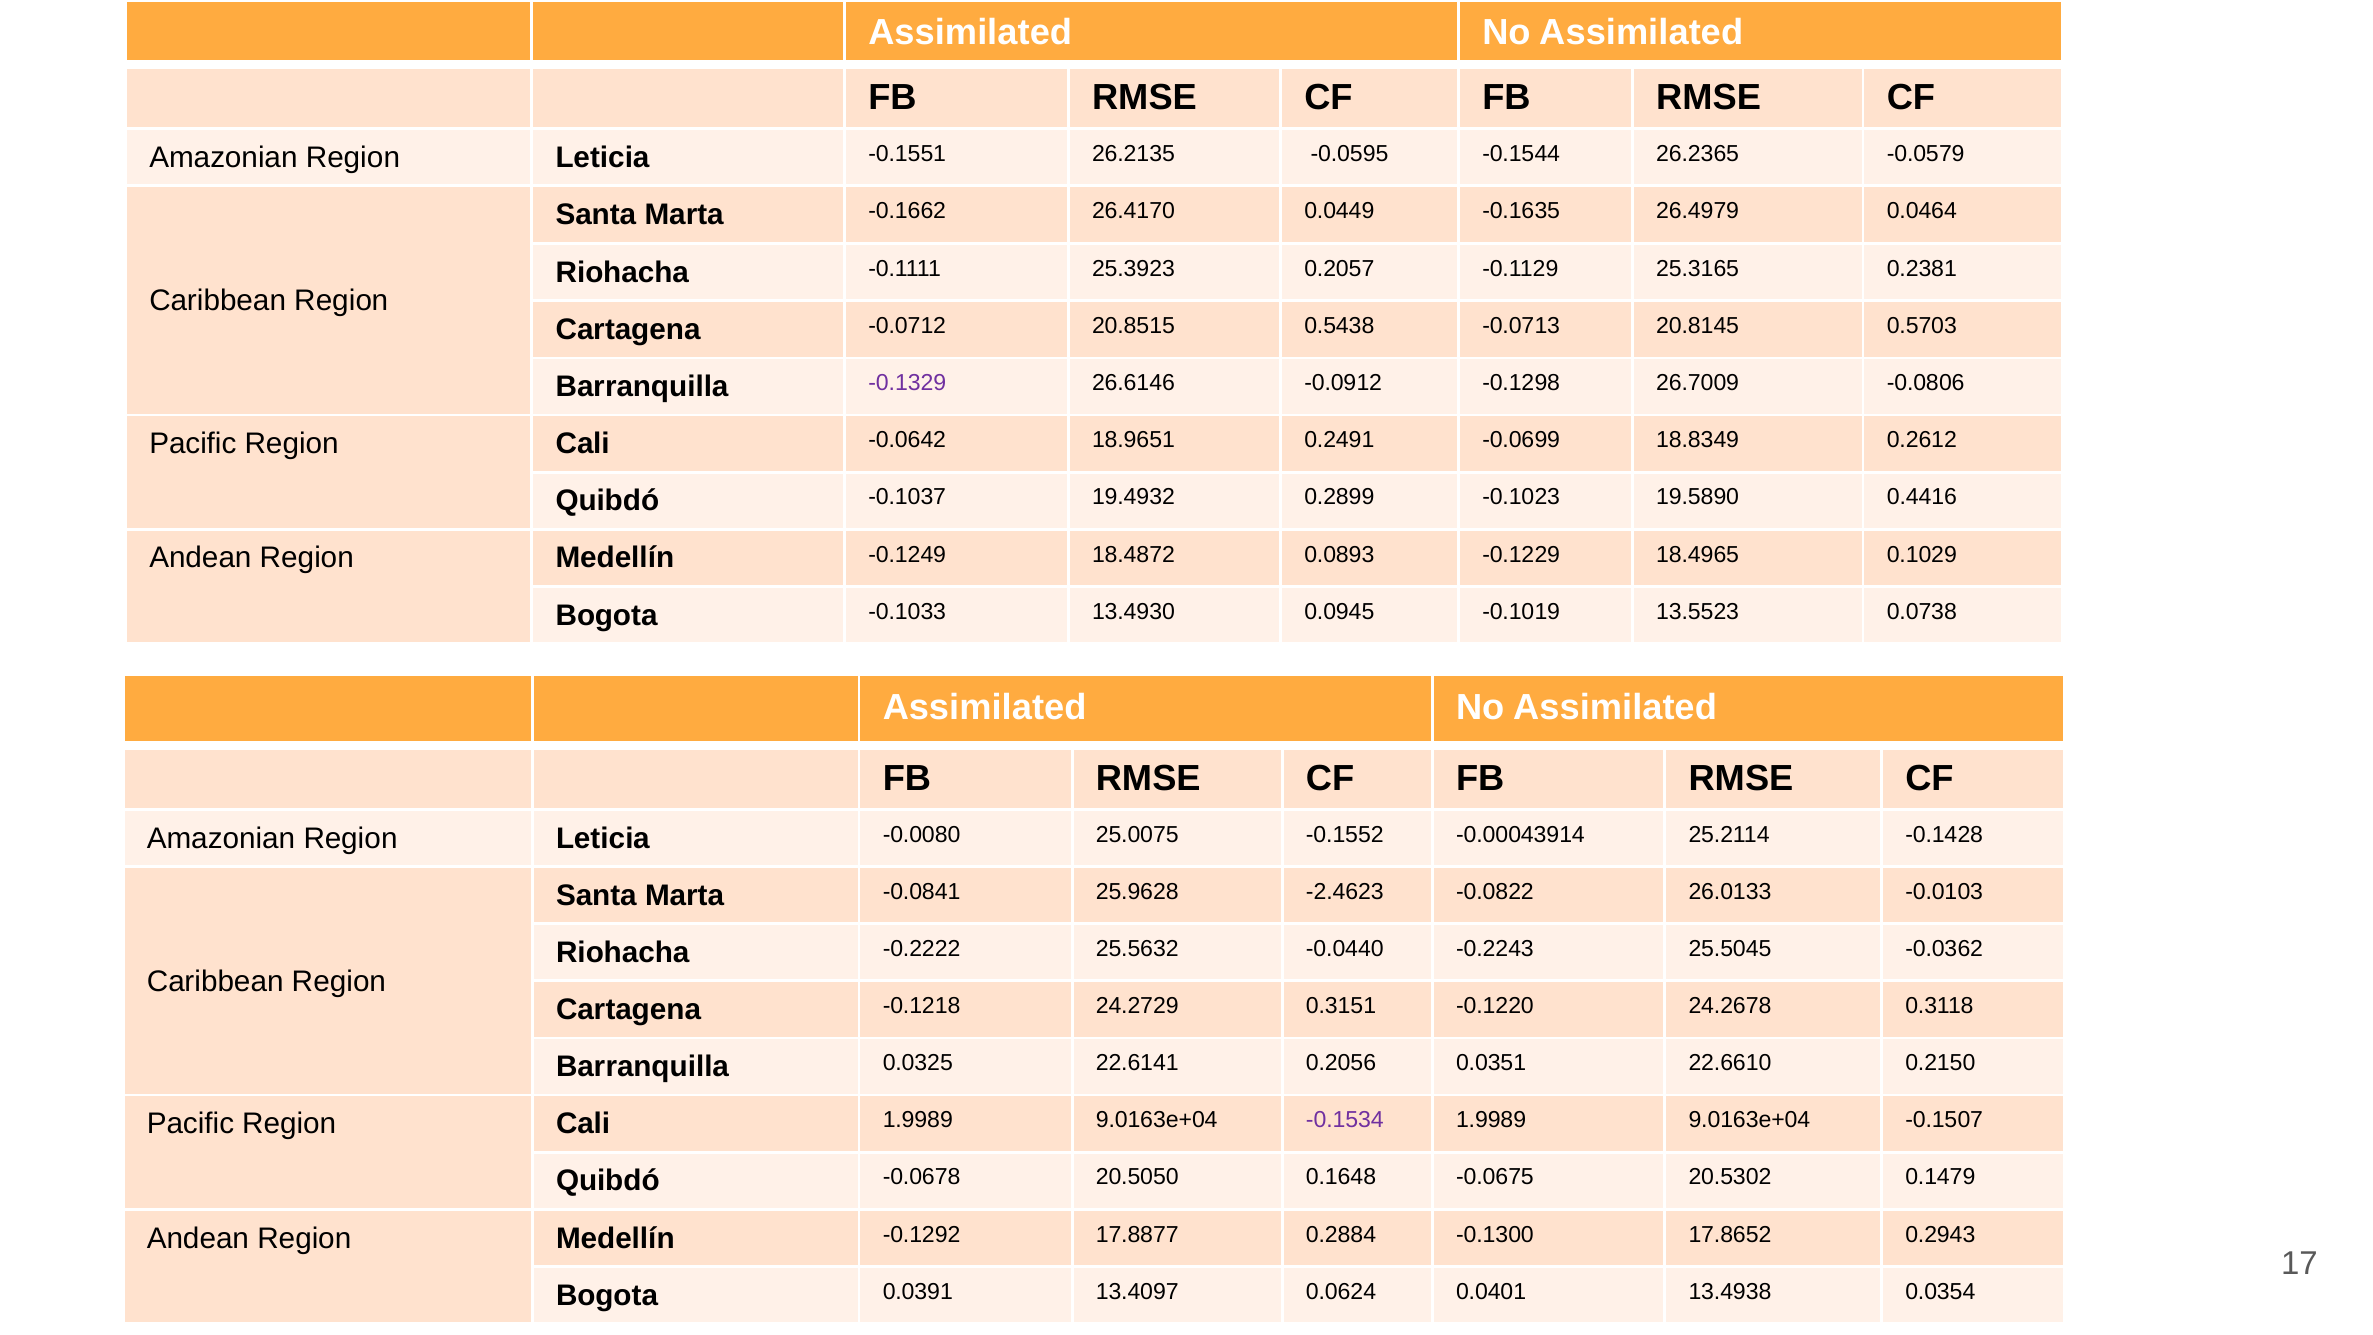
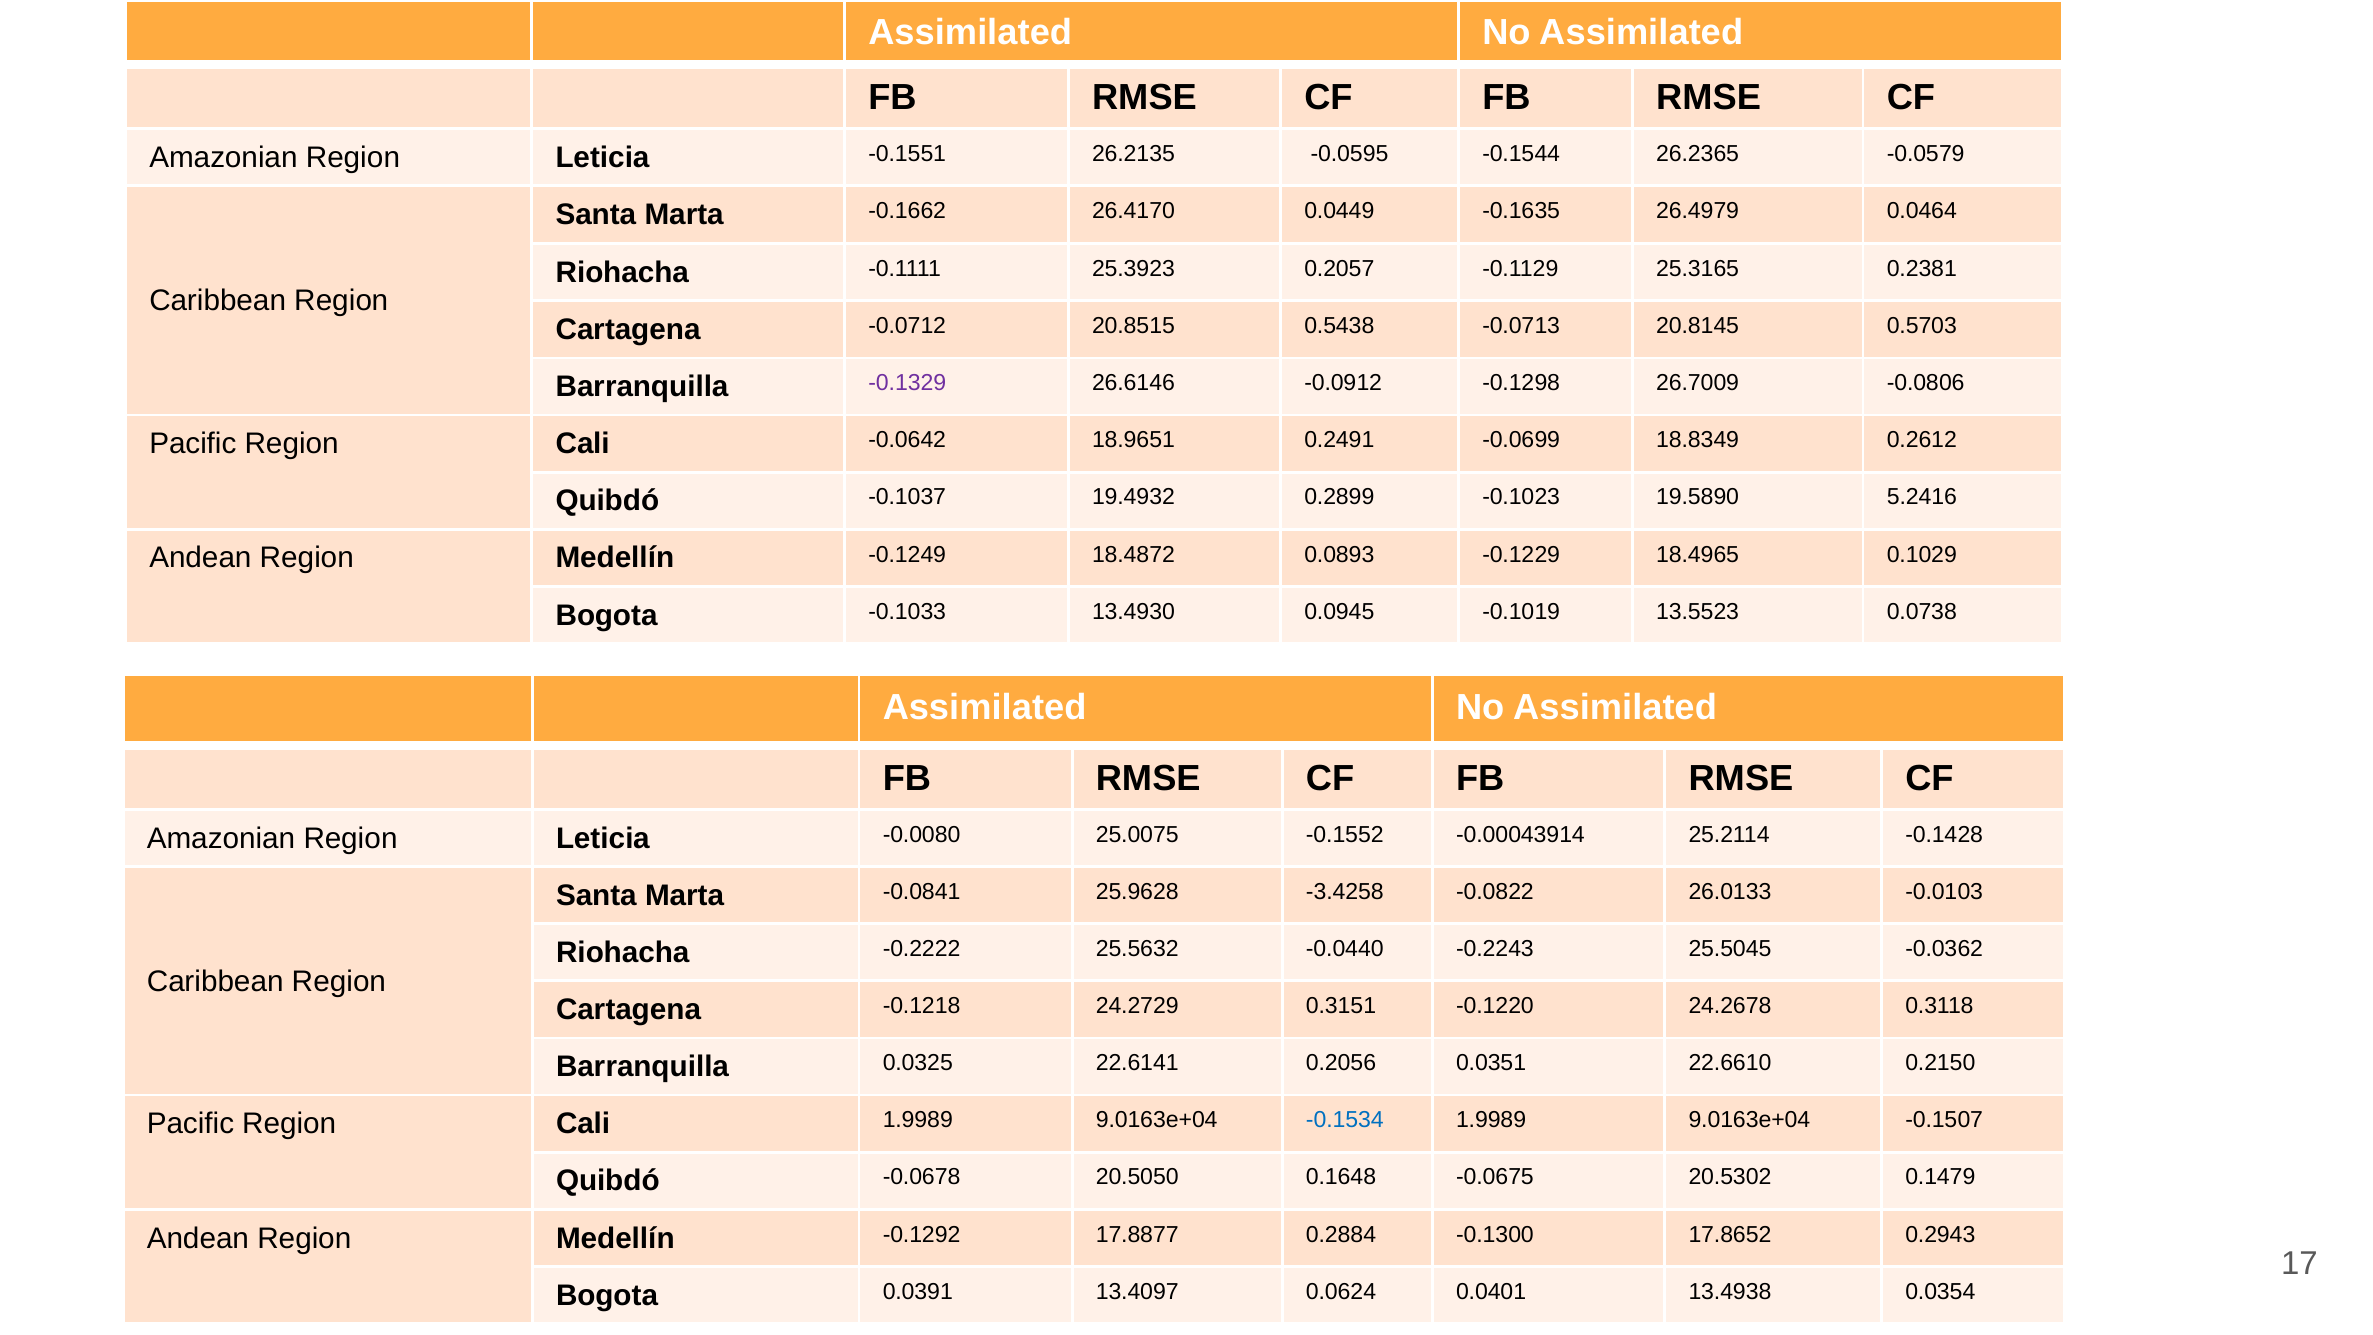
0.4416: 0.4416 -> 5.2416
-2.4623: -2.4623 -> -3.4258
-0.1534 colour: purple -> blue
